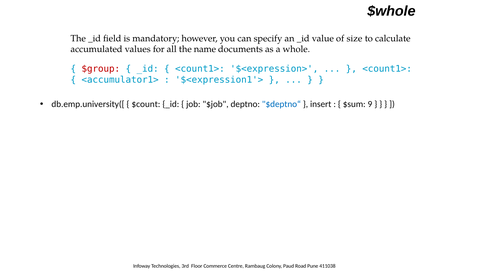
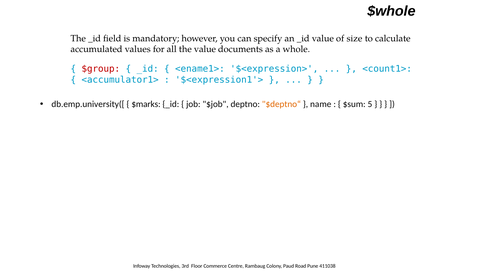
the name: name -> value
<count1> at (200, 69): <count1> -> <ename1>
$count: $count -> $marks
$deptno“ colour: blue -> orange
insert: insert -> name
9: 9 -> 5
